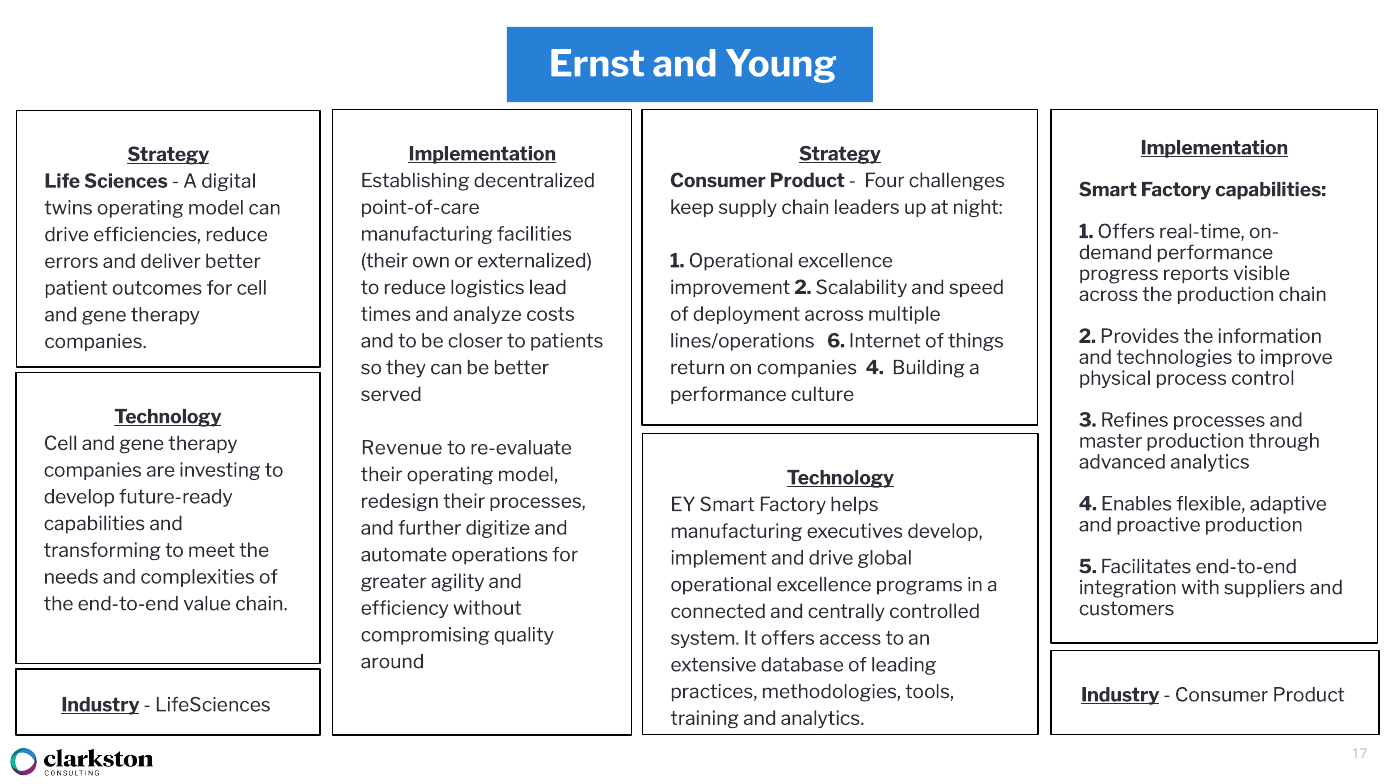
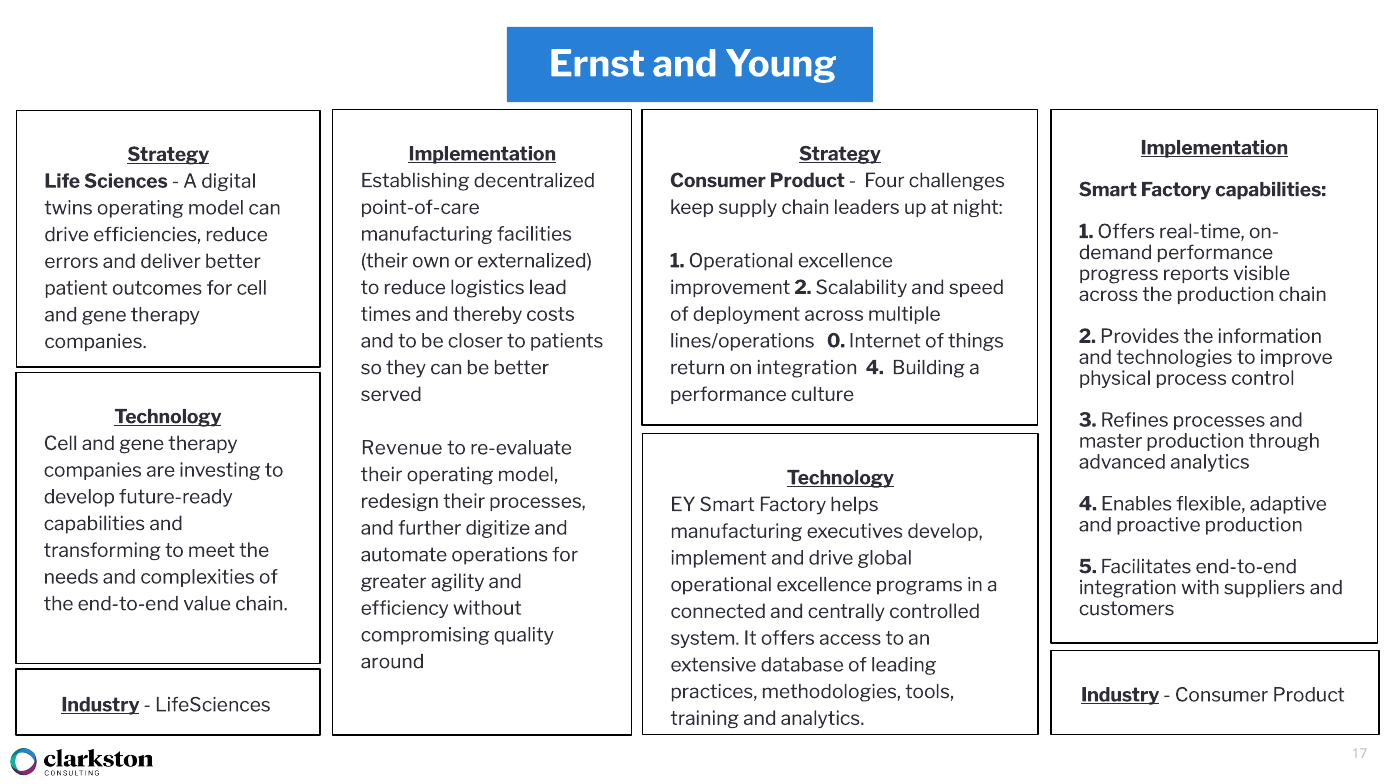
analyze: analyze -> thereby
6: 6 -> 0
on companies: companies -> integration
